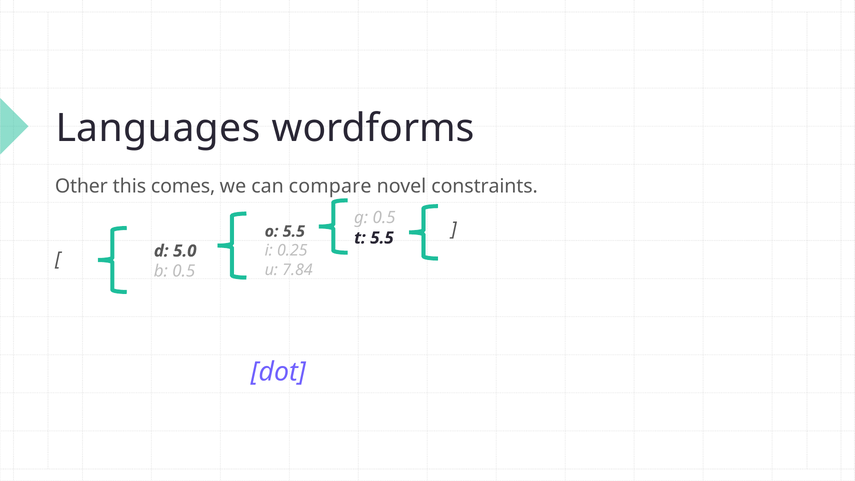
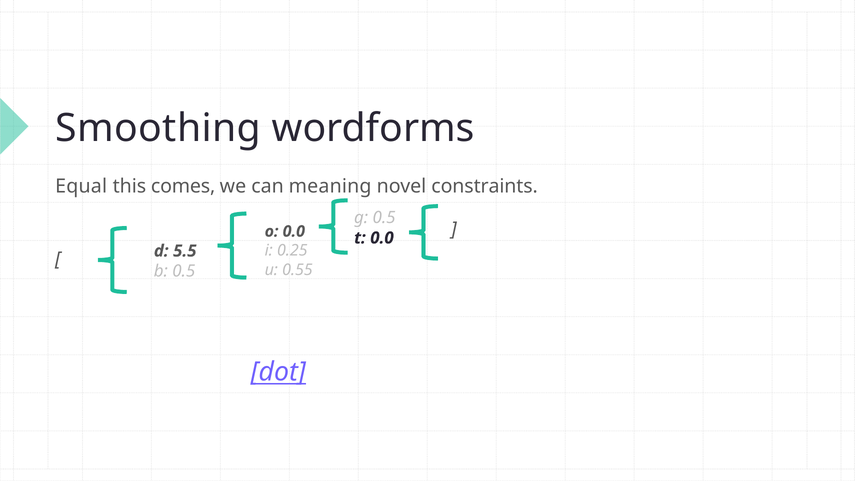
Languages: Languages -> Smoothing
Other: Other -> Equal
compare: compare -> meaning
o 5.5: 5.5 -> 0.0
t 5.5: 5.5 -> 0.0
5.0: 5.0 -> 5.5
7.84: 7.84 -> 0.55
dot underline: none -> present
